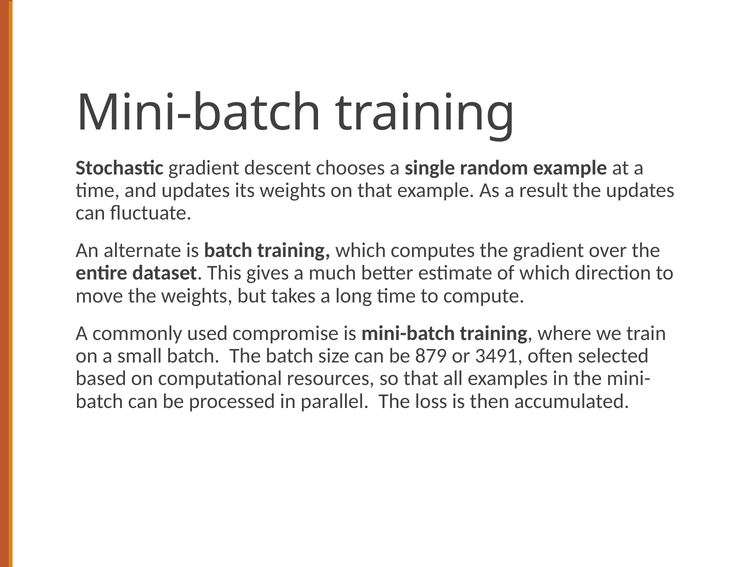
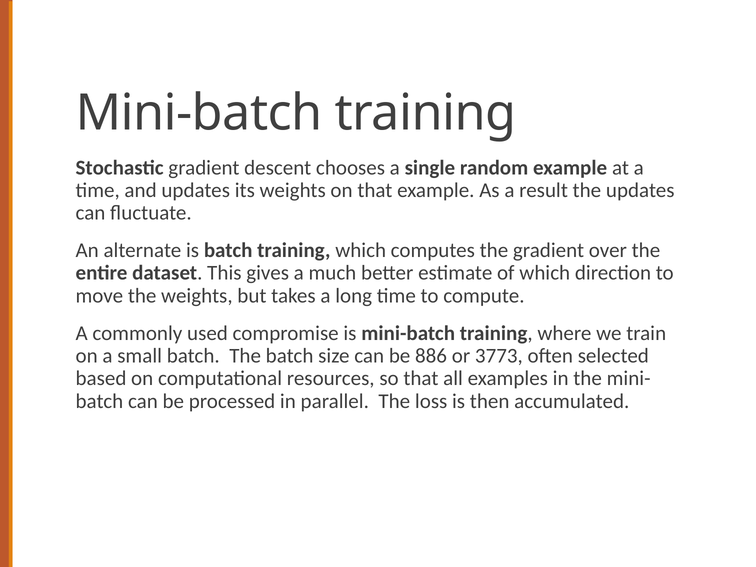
879: 879 -> 886
3491: 3491 -> 3773
